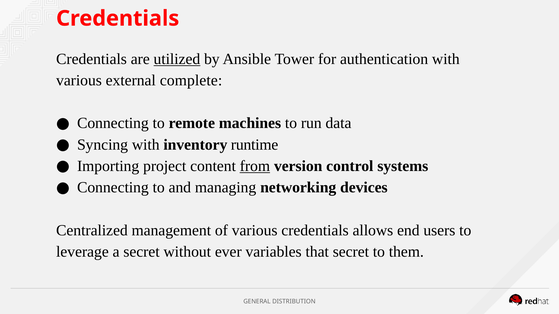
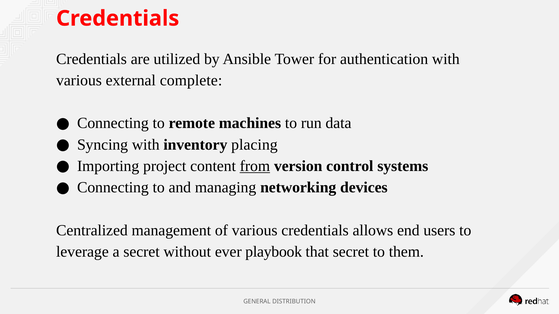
utilized underline: present -> none
runtime: runtime -> placing
variables: variables -> playbook
